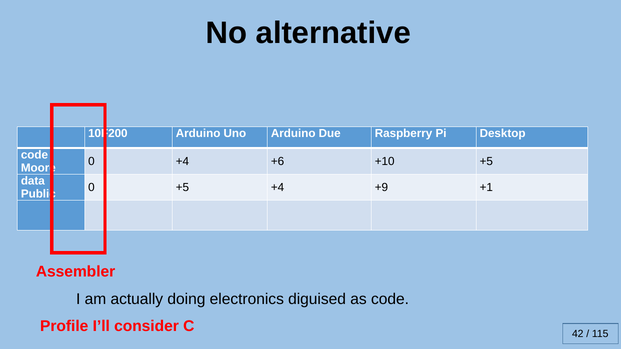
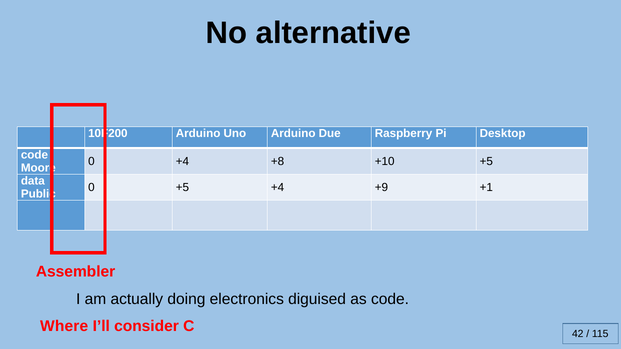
+6: +6 -> +8
Profile: Profile -> Where
